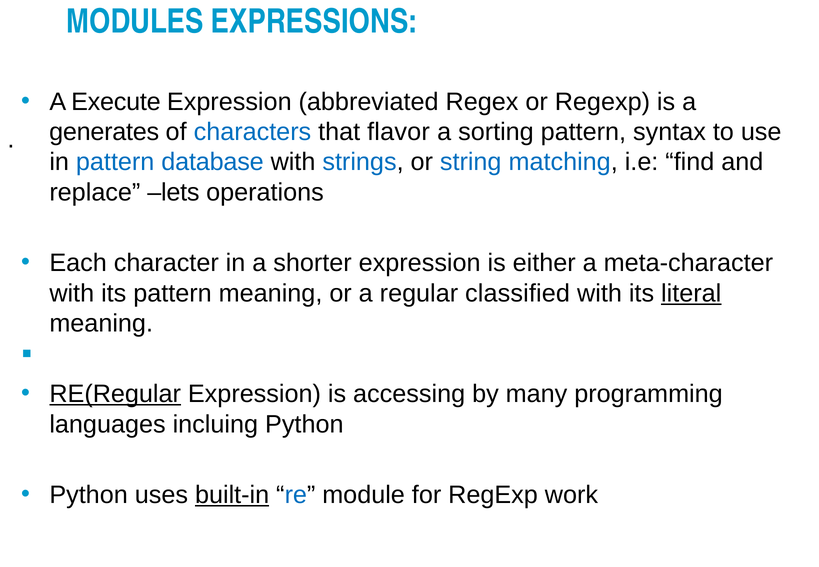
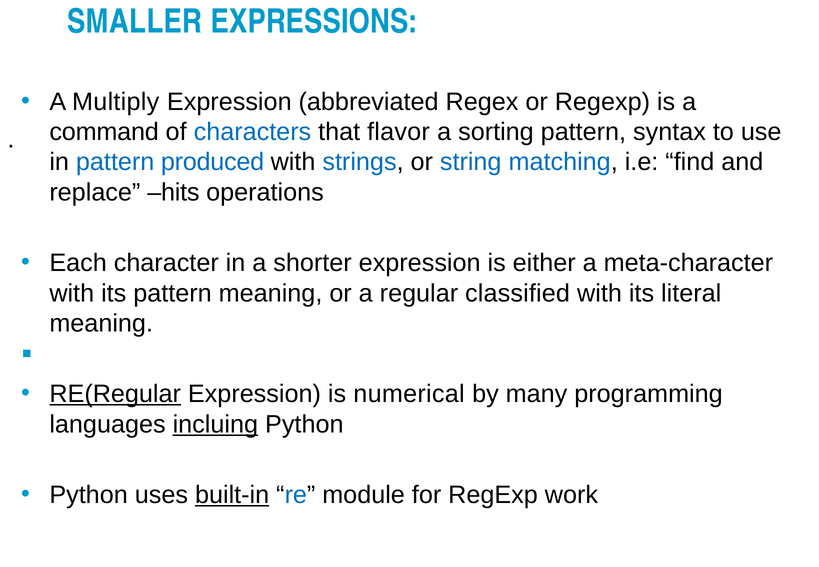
MODULES: MODULES -> SMALLER
Execute: Execute -> Multiply
generates: generates -> command
database: database -> produced
lets: lets -> hits
literal underline: present -> none
accessing: accessing -> numerical
incluing underline: none -> present
